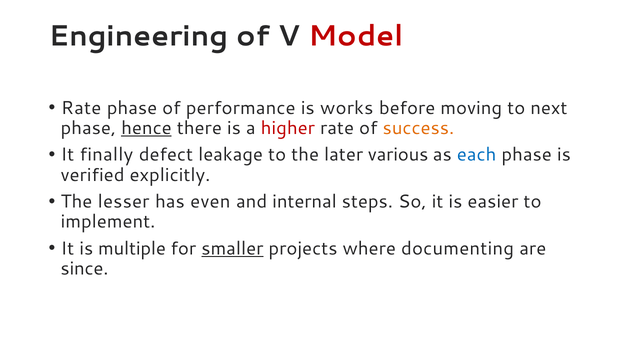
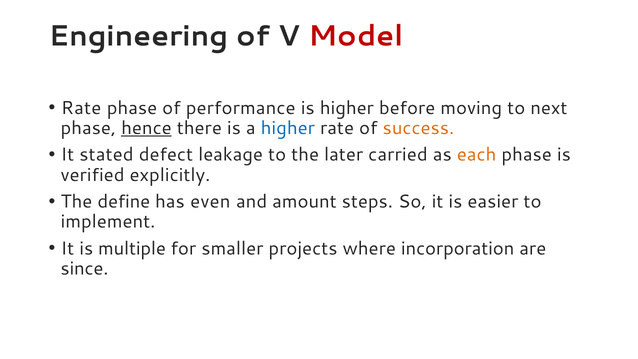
is works: works -> higher
higher at (288, 128) colour: red -> blue
finally: finally -> stated
various: various -> carried
each colour: blue -> orange
lesser: lesser -> define
internal: internal -> amount
smaller underline: present -> none
documenting: documenting -> incorporation
